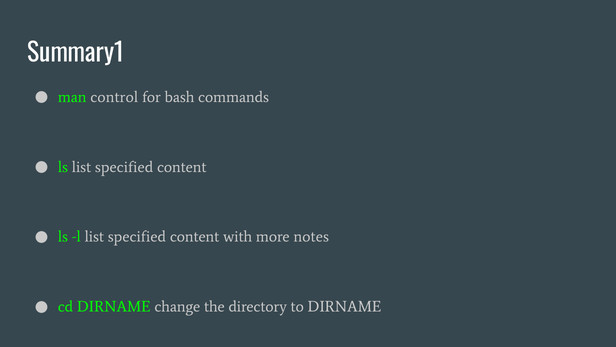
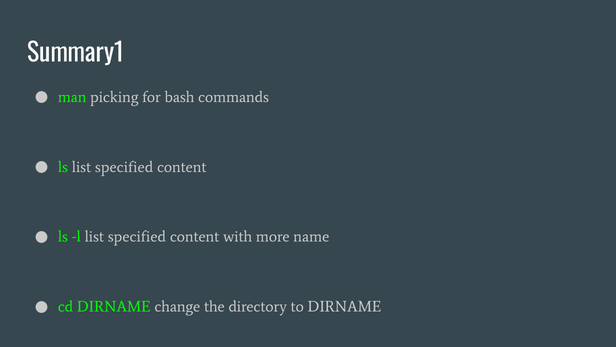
control: control -> picking
notes: notes -> name
